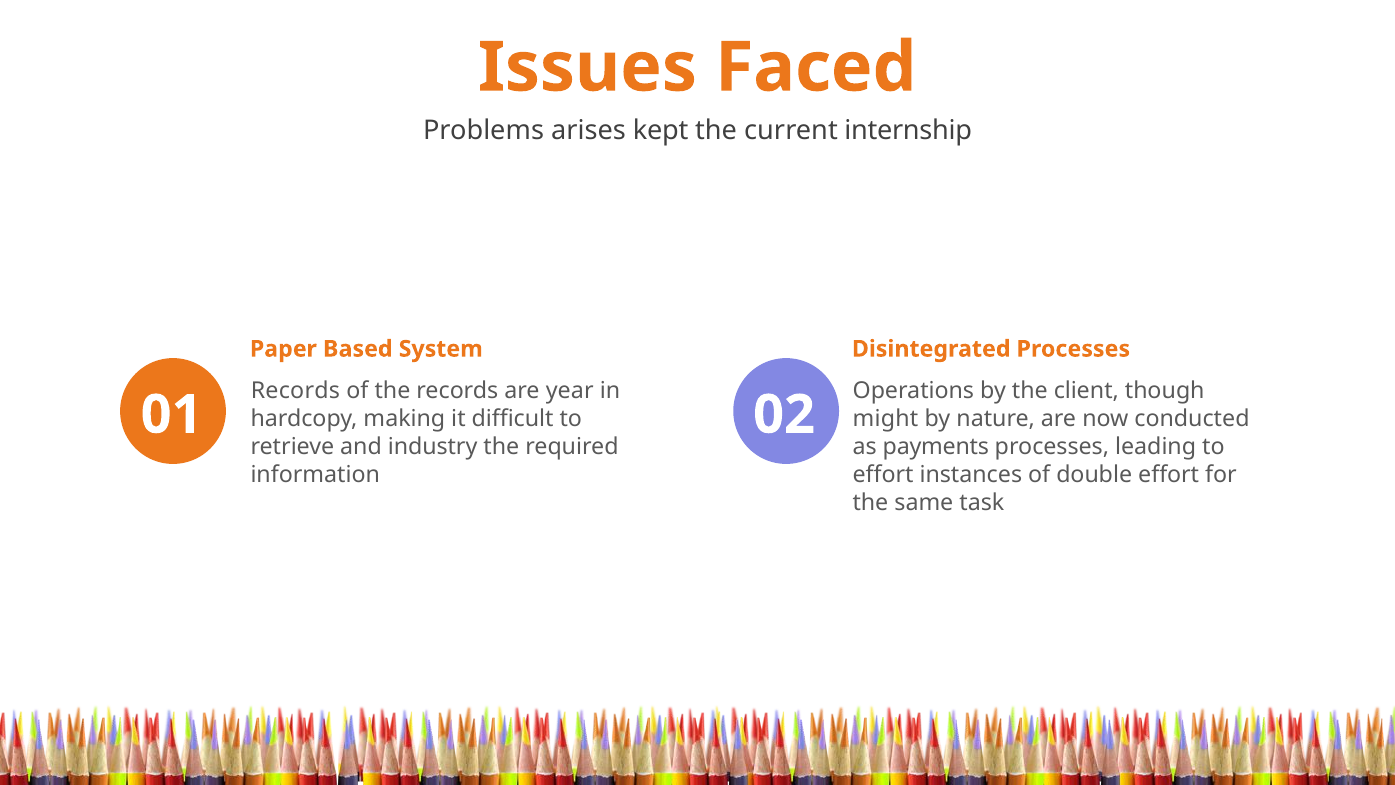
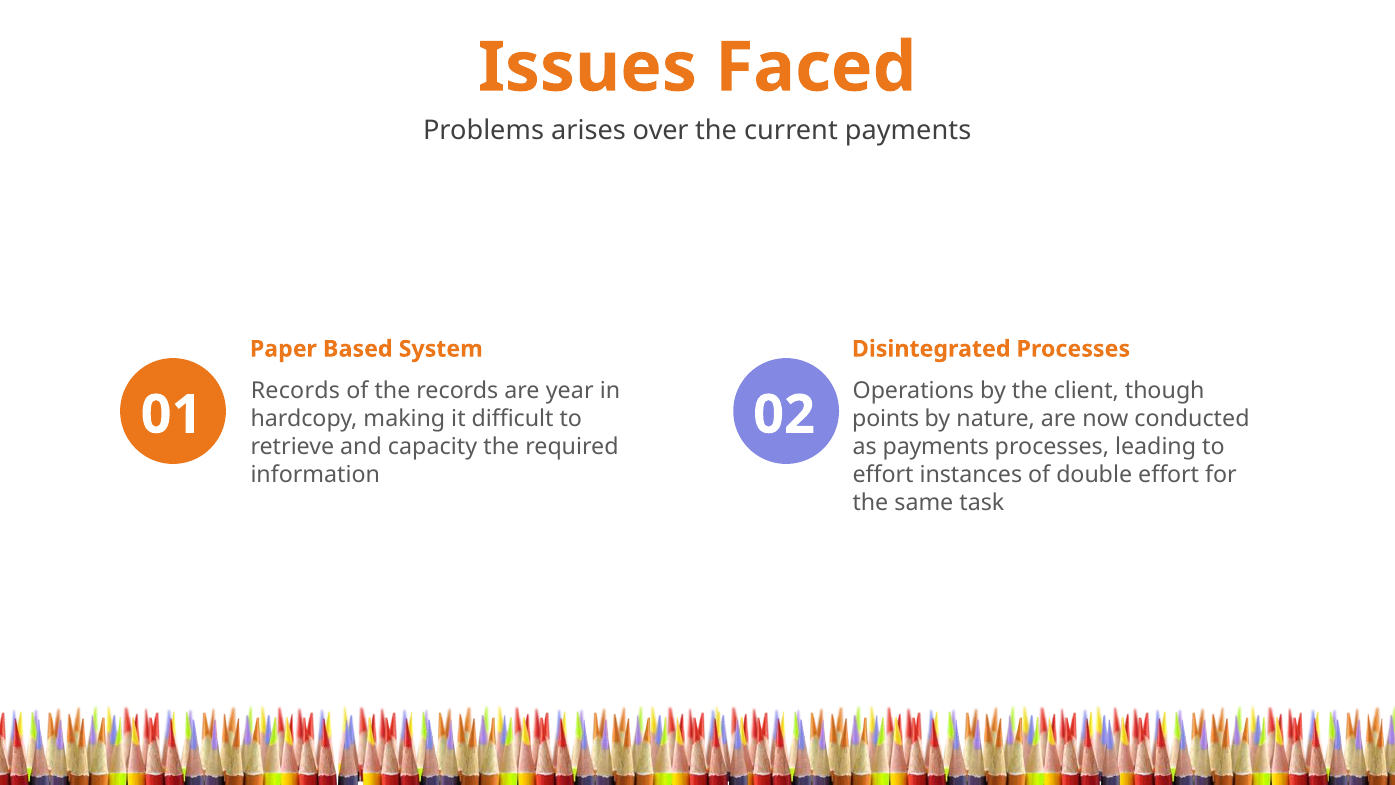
kept: kept -> over
current internship: internship -> payments
might: might -> points
industry: industry -> capacity
